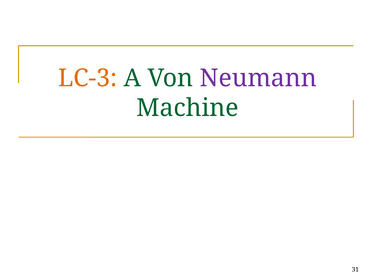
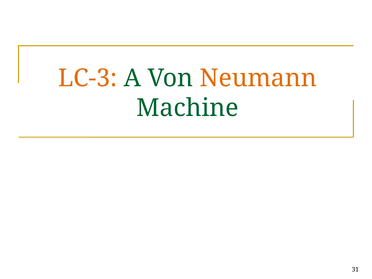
Neumann colour: purple -> orange
